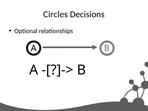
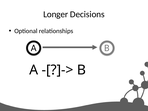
Circles: Circles -> Longer
